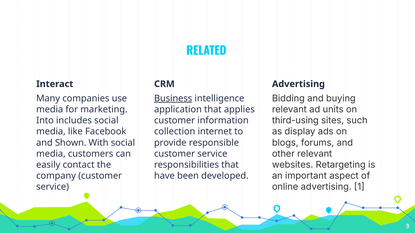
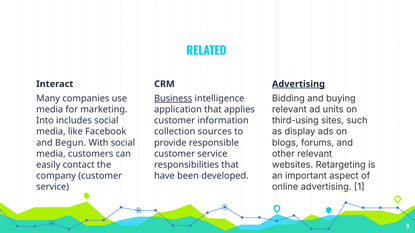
Advertising at (298, 84) underline: none -> present
internet: internet -> sources
Shown: Shown -> Begun
